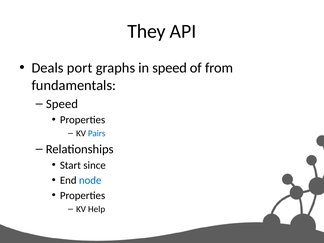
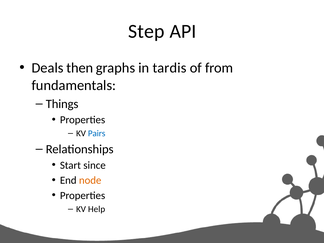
They: They -> Step
port: port -> then
in speed: speed -> tardis
Speed at (62, 104): Speed -> Things
node colour: blue -> orange
